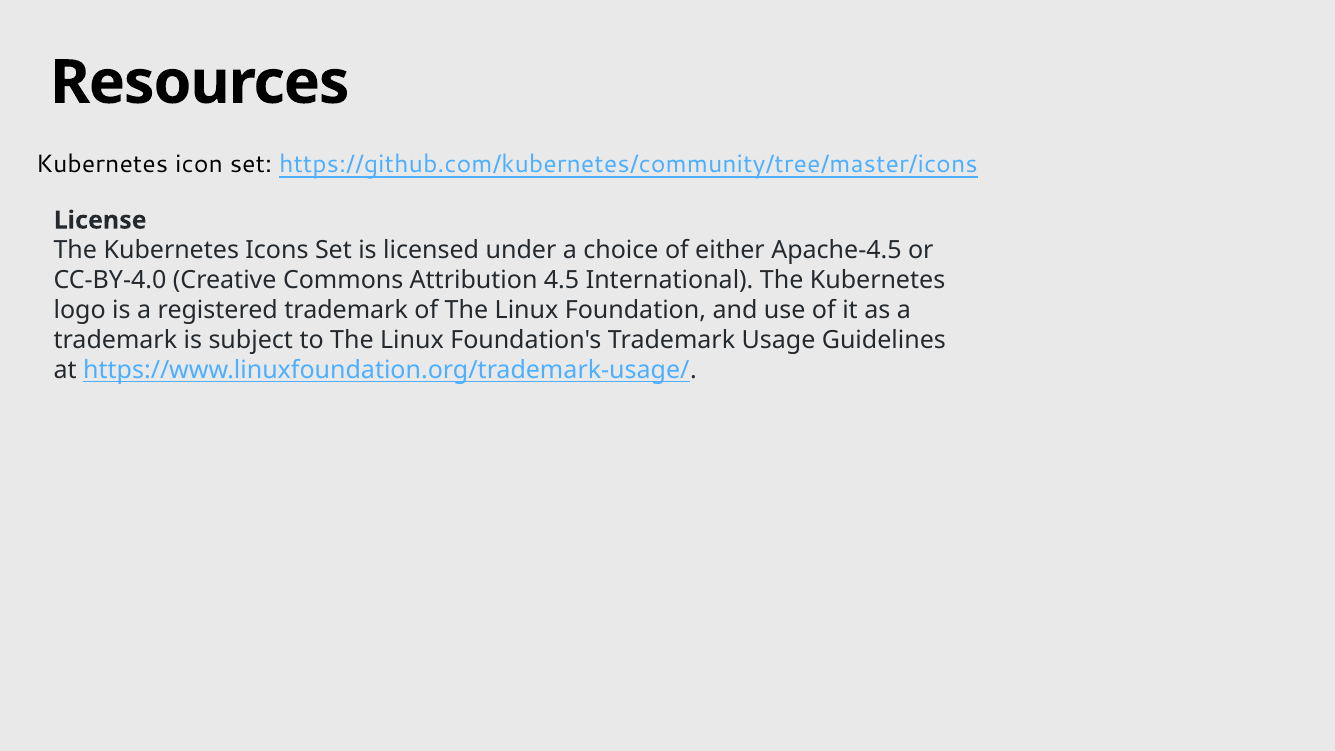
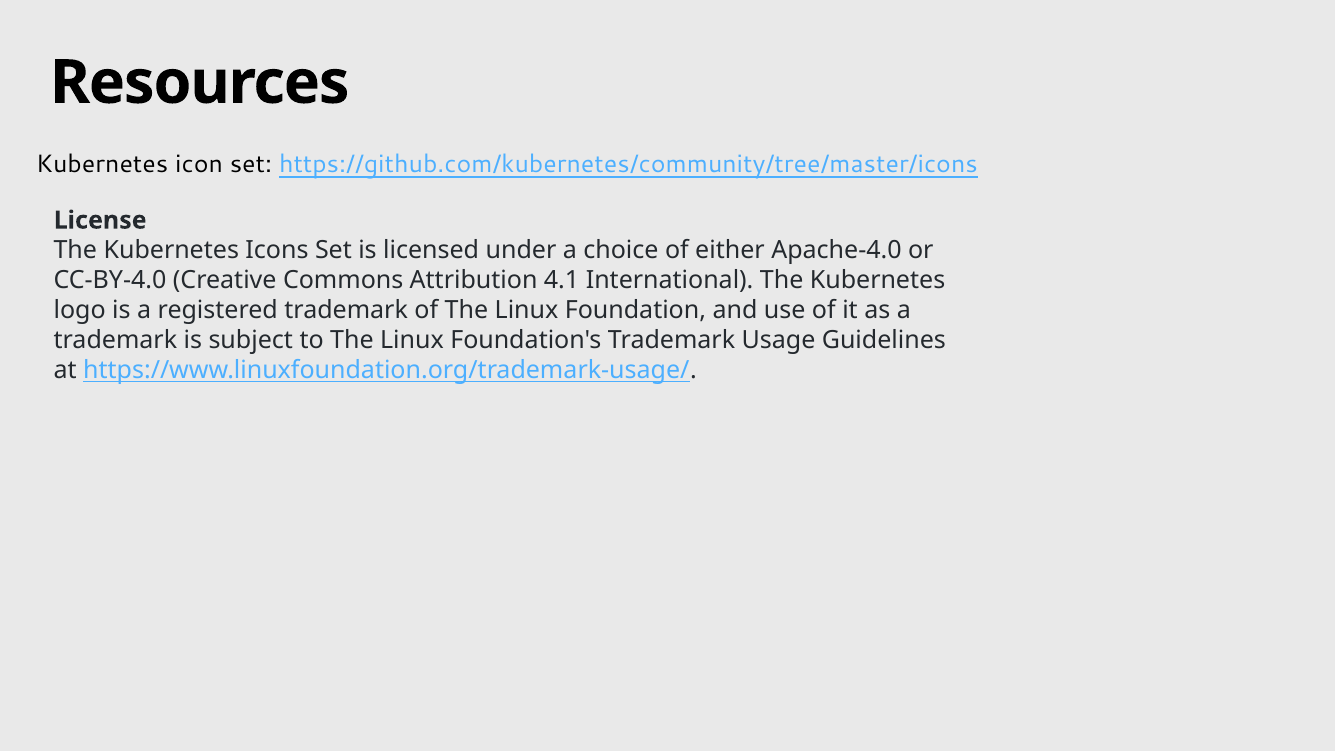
Apache-4.5: Apache-4.5 -> Apache-4.0
4.5: 4.5 -> 4.1
